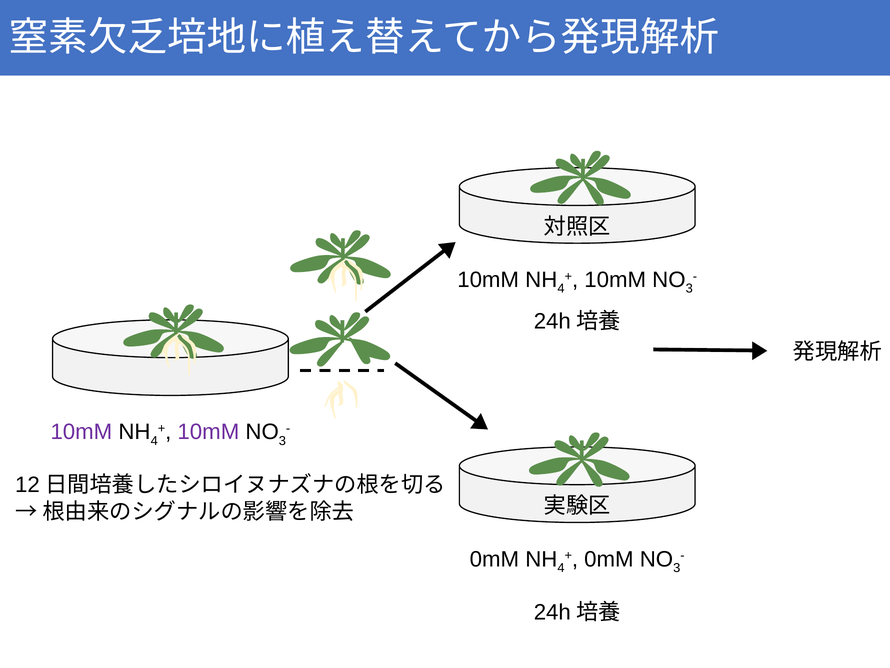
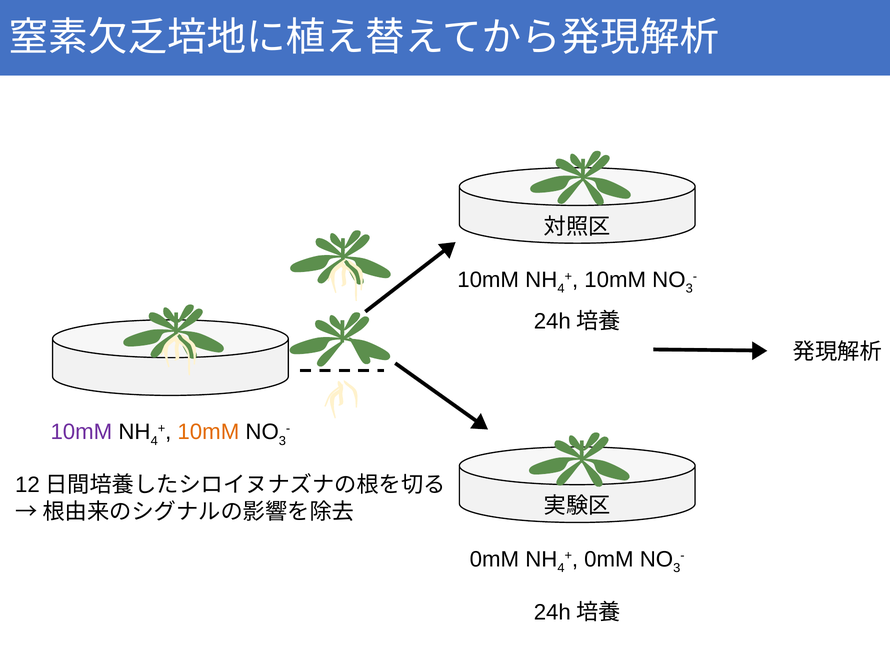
10mM at (208, 432) colour: purple -> orange
